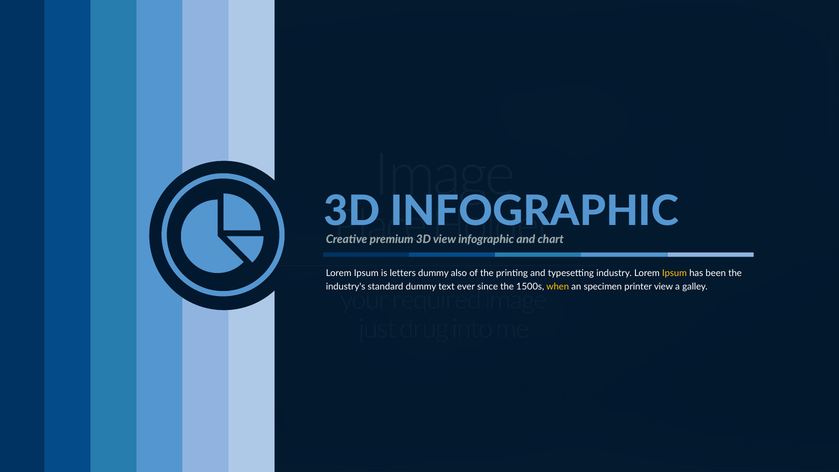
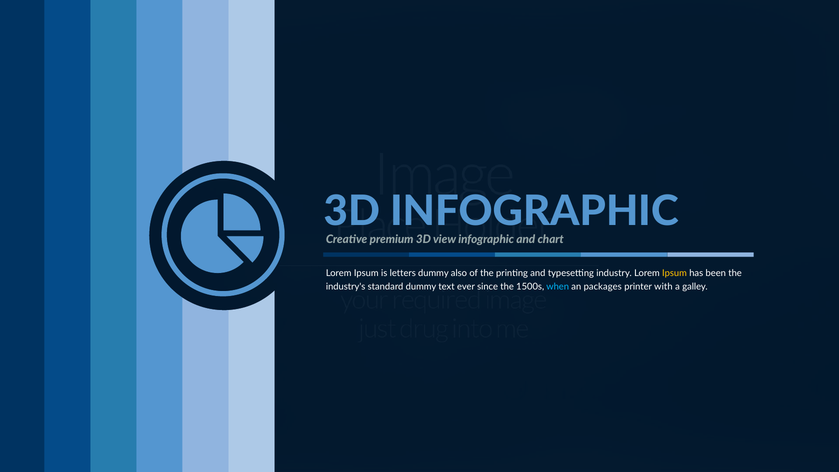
when colour: yellow -> light blue
specimen: specimen -> packages
printer view: view -> with
